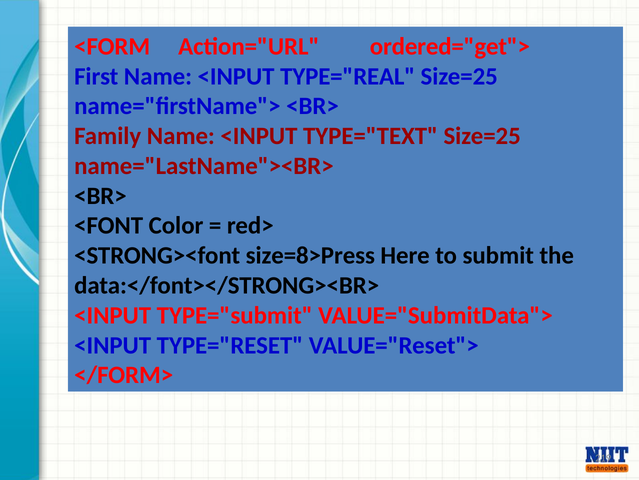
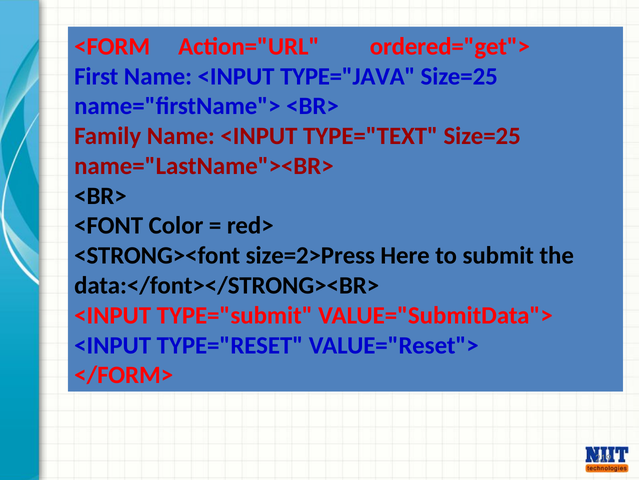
TYPE="REAL: TYPE="REAL -> TYPE="JAVA
size=8>Press: size=8>Press -> size=2>Press
